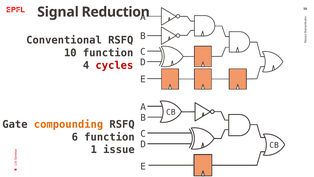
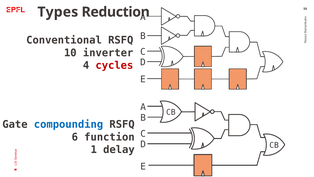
Signal: Signal -> Types
10 function: function -> inverter
compounding colour: orange -> blue
issue: issue -> delay
